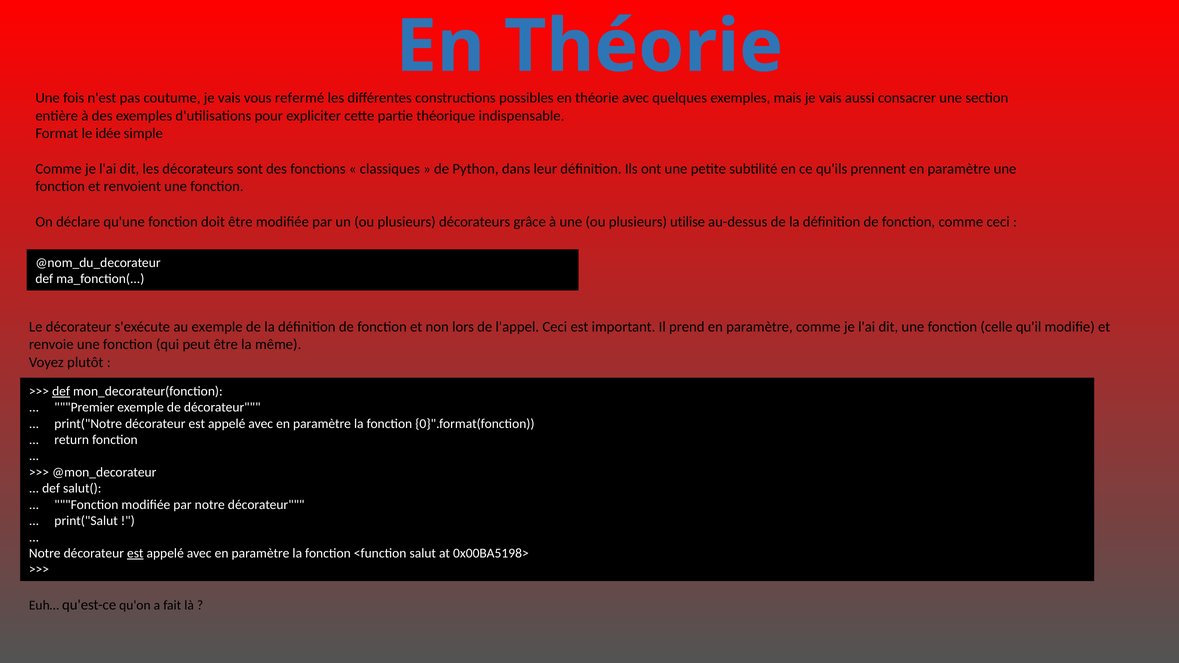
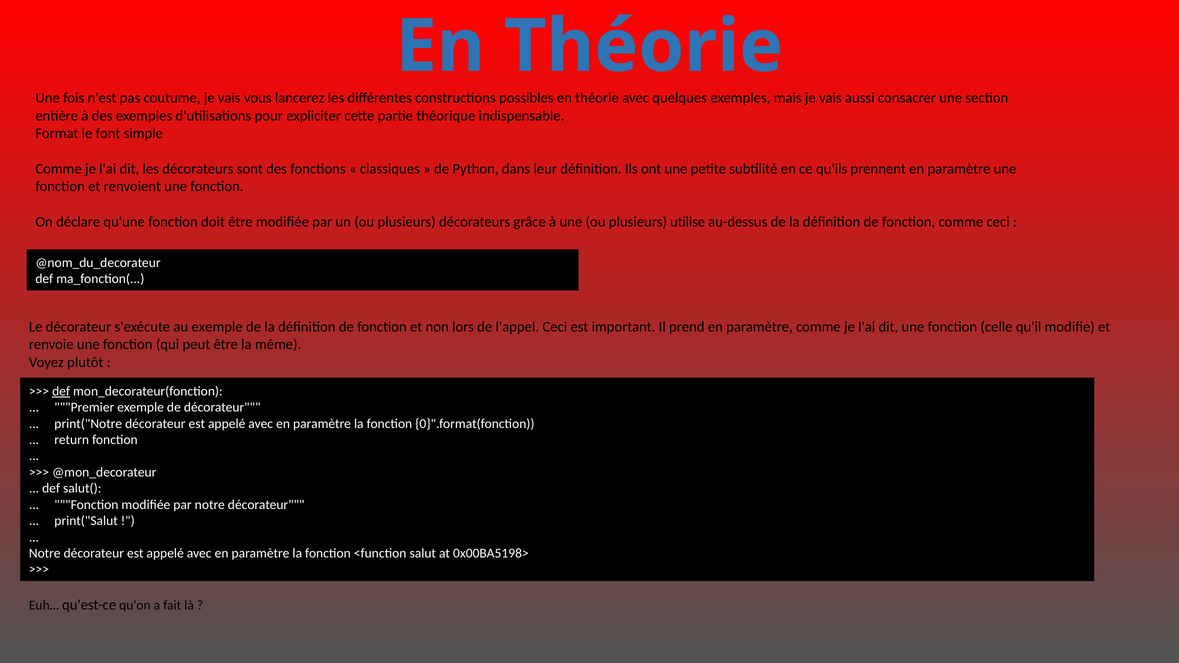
refermé: refermé -> lancerez
idée: idée -> font
est at (135, 553) underline: present -> none
